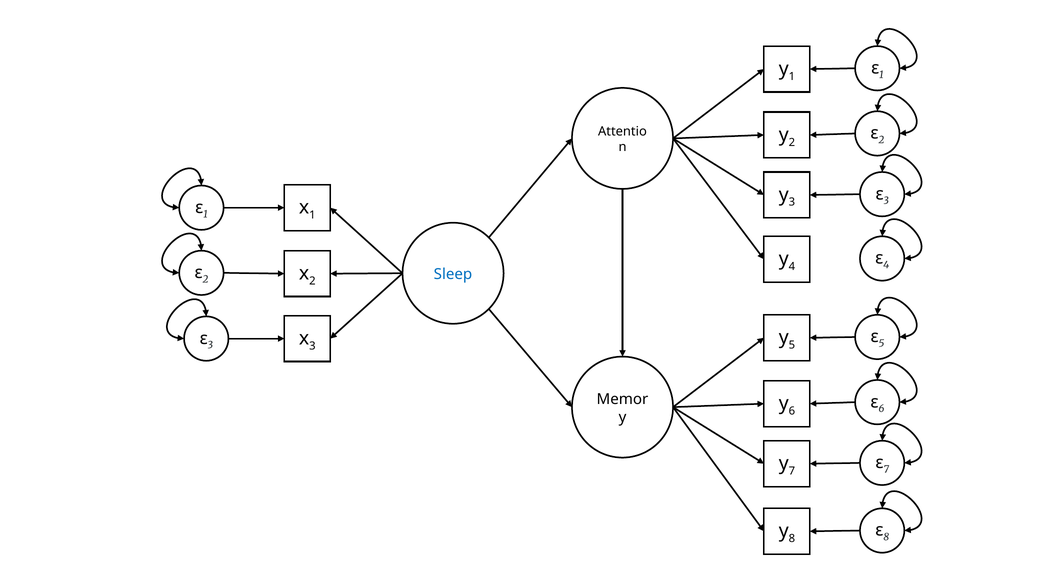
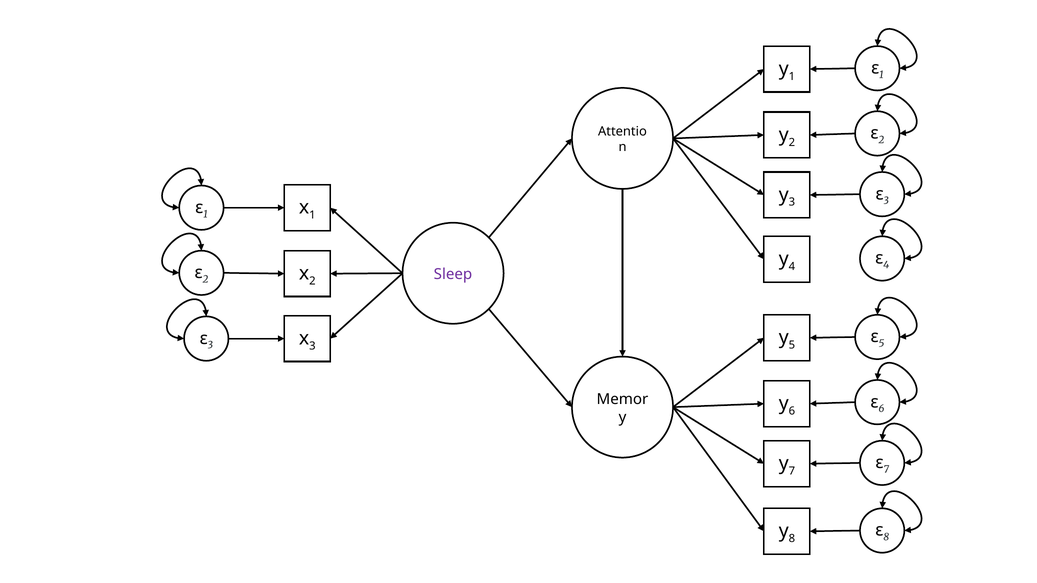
Sleep colour: blue -> purple
